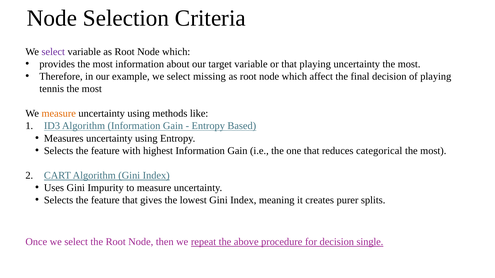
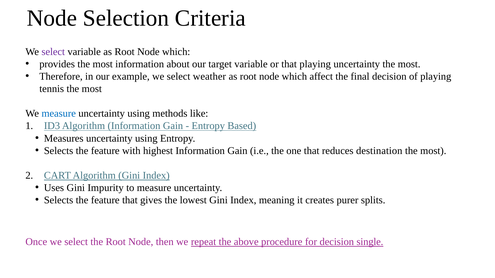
missing: missing -> weather
measure at (59, 114) colour: orange -> blue
categorical: categorical -> destination
